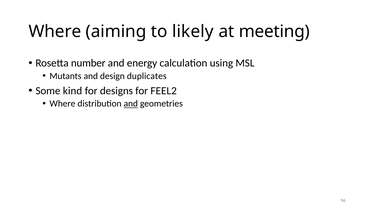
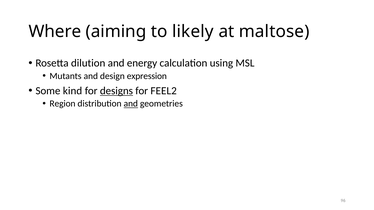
meeting: meeting -> maltose
number: number -> dilution
duplicates: duplicates -> expression
designs underline: none -> present
Where at (62, 104): Where -> Region
